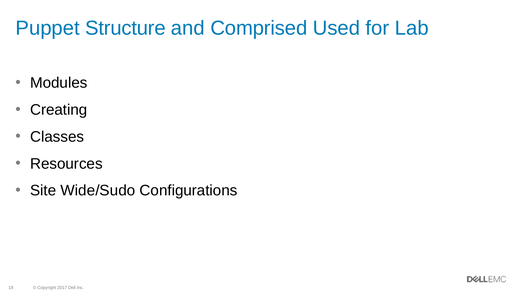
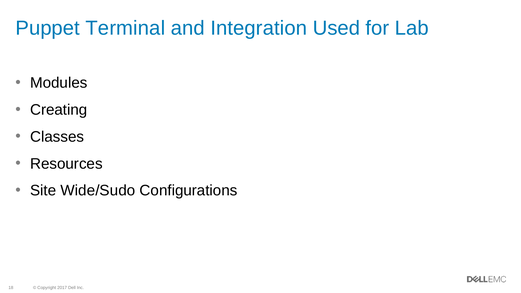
Structure: Structure -> Terminal
Comprised: Comprised -> Integration
